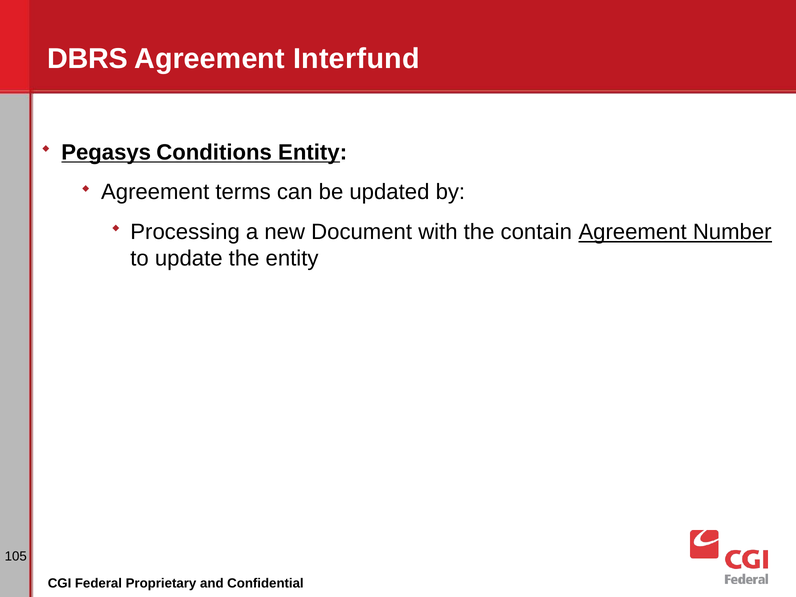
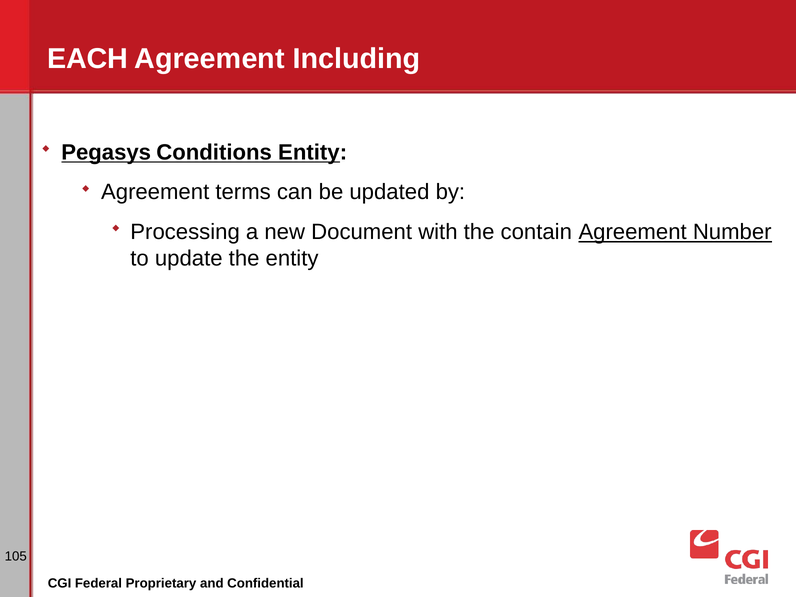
DBRS: DBRS -> EACH
Interfund: Interfund -> Including
